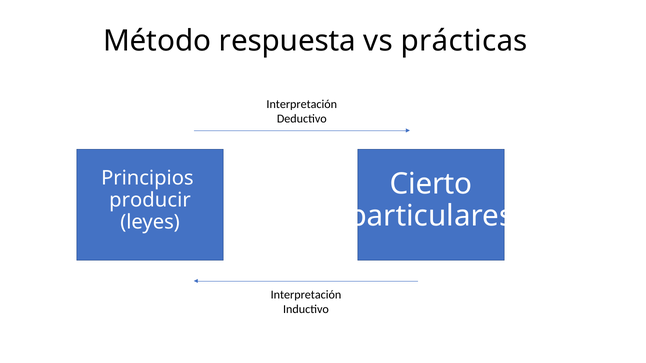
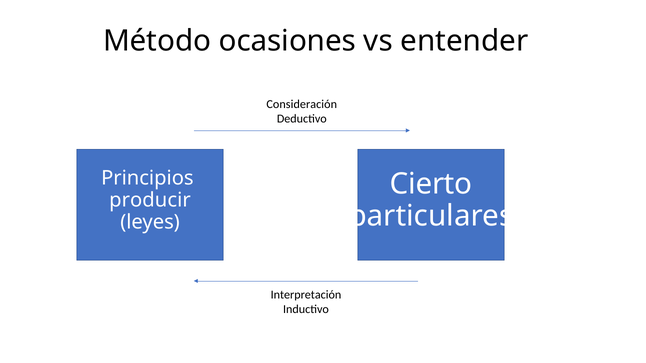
respuesta: respuesta -> ocasiones
prácticas: prácticas -> entender
Interpretación at (302, 104): Interpretación -> Consideración
